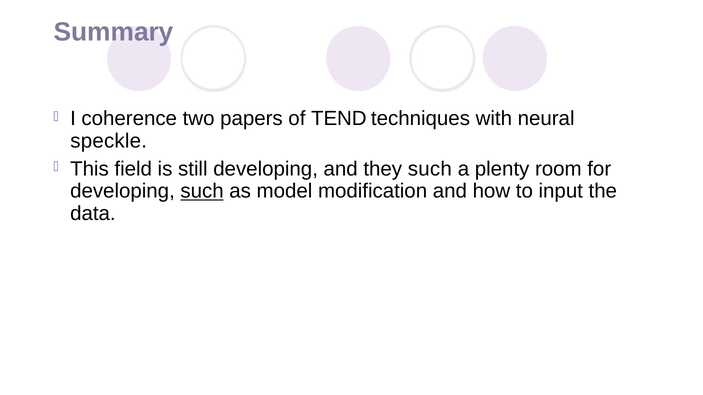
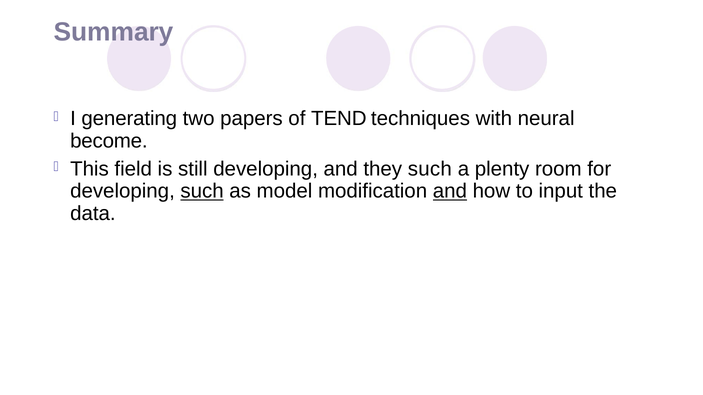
coherence: coherence -> generating
speckle: speckle -> become
and at (450, 191) underline: none -> present
